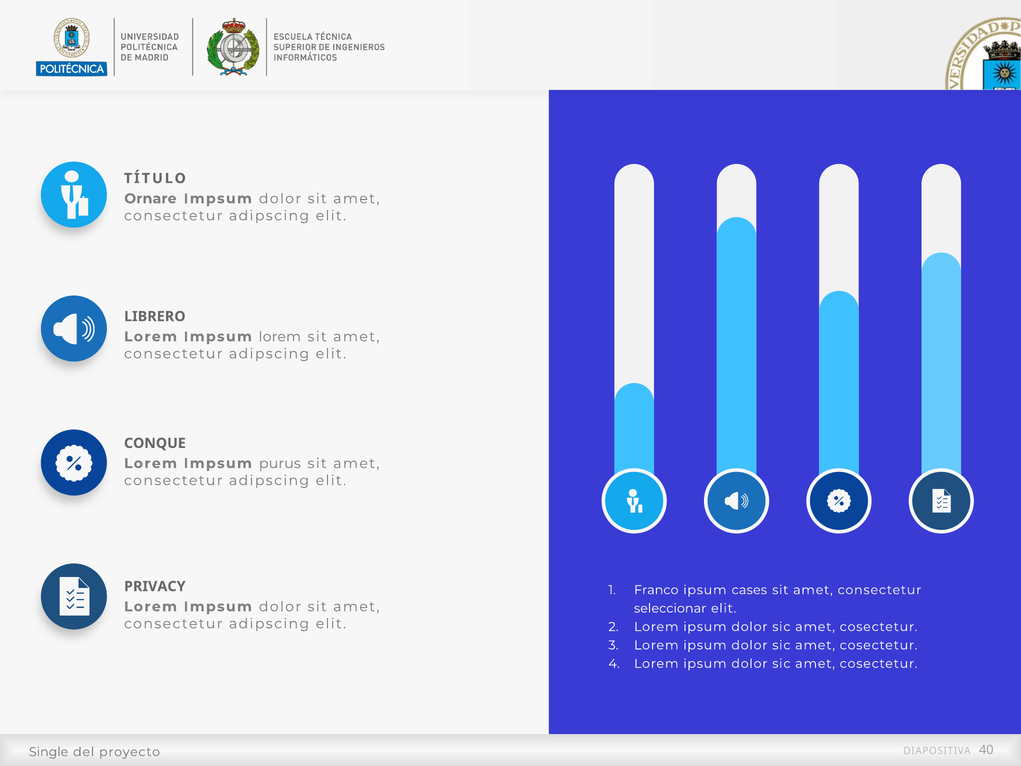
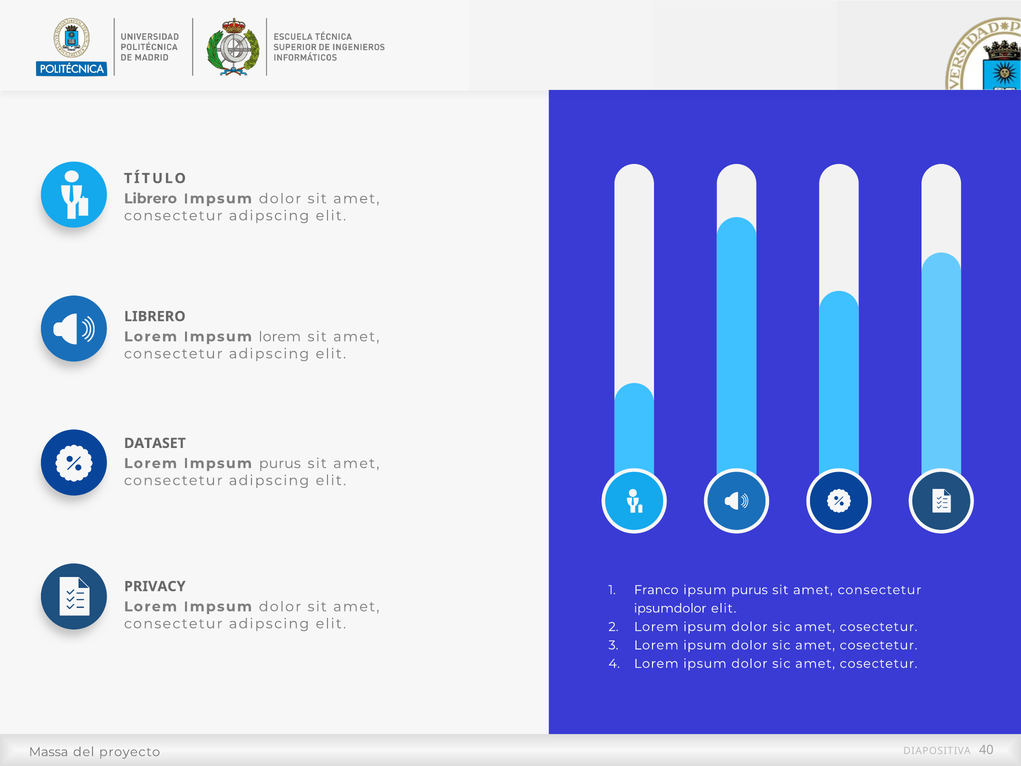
Ornare at (150, 199): Ornare -> Librero
CONQUE: CONQUE -> DATASET
ipsum cases: cases -> purus
seleccionar: seleccionar -> ipsumdolor
Single: Single -> Massa
